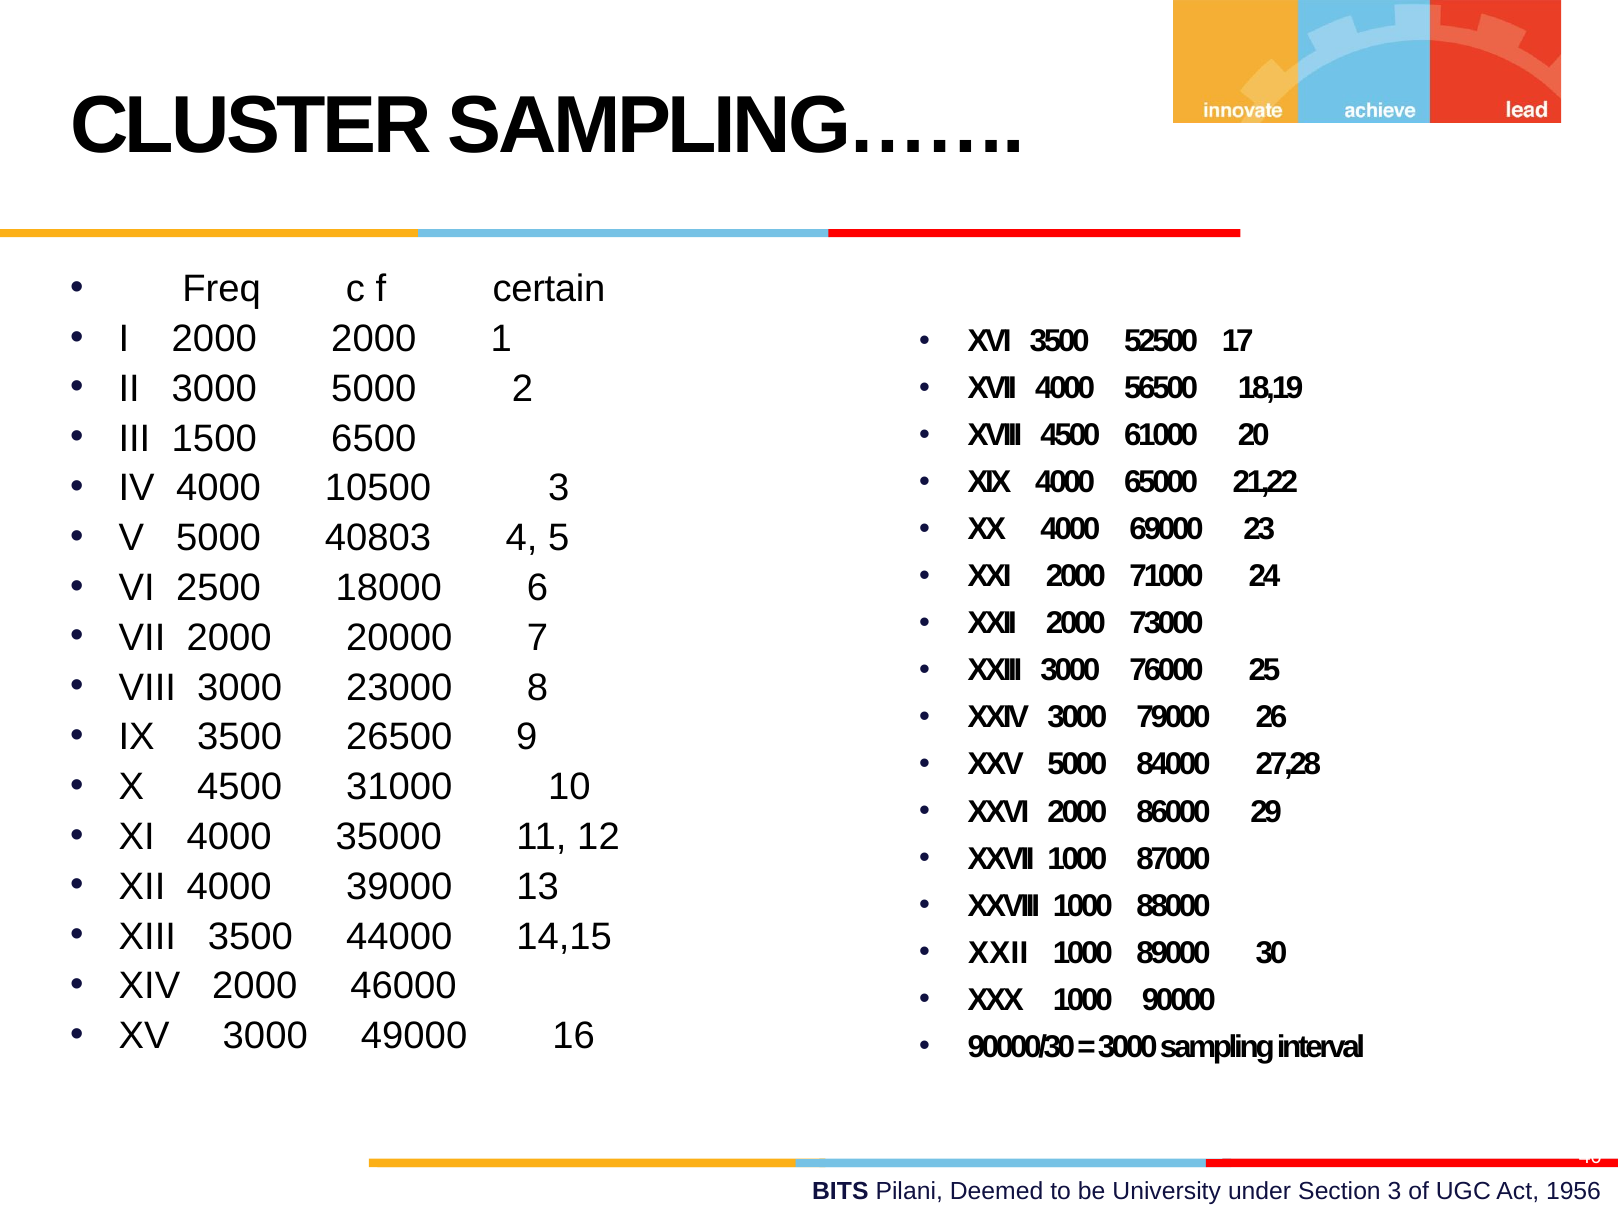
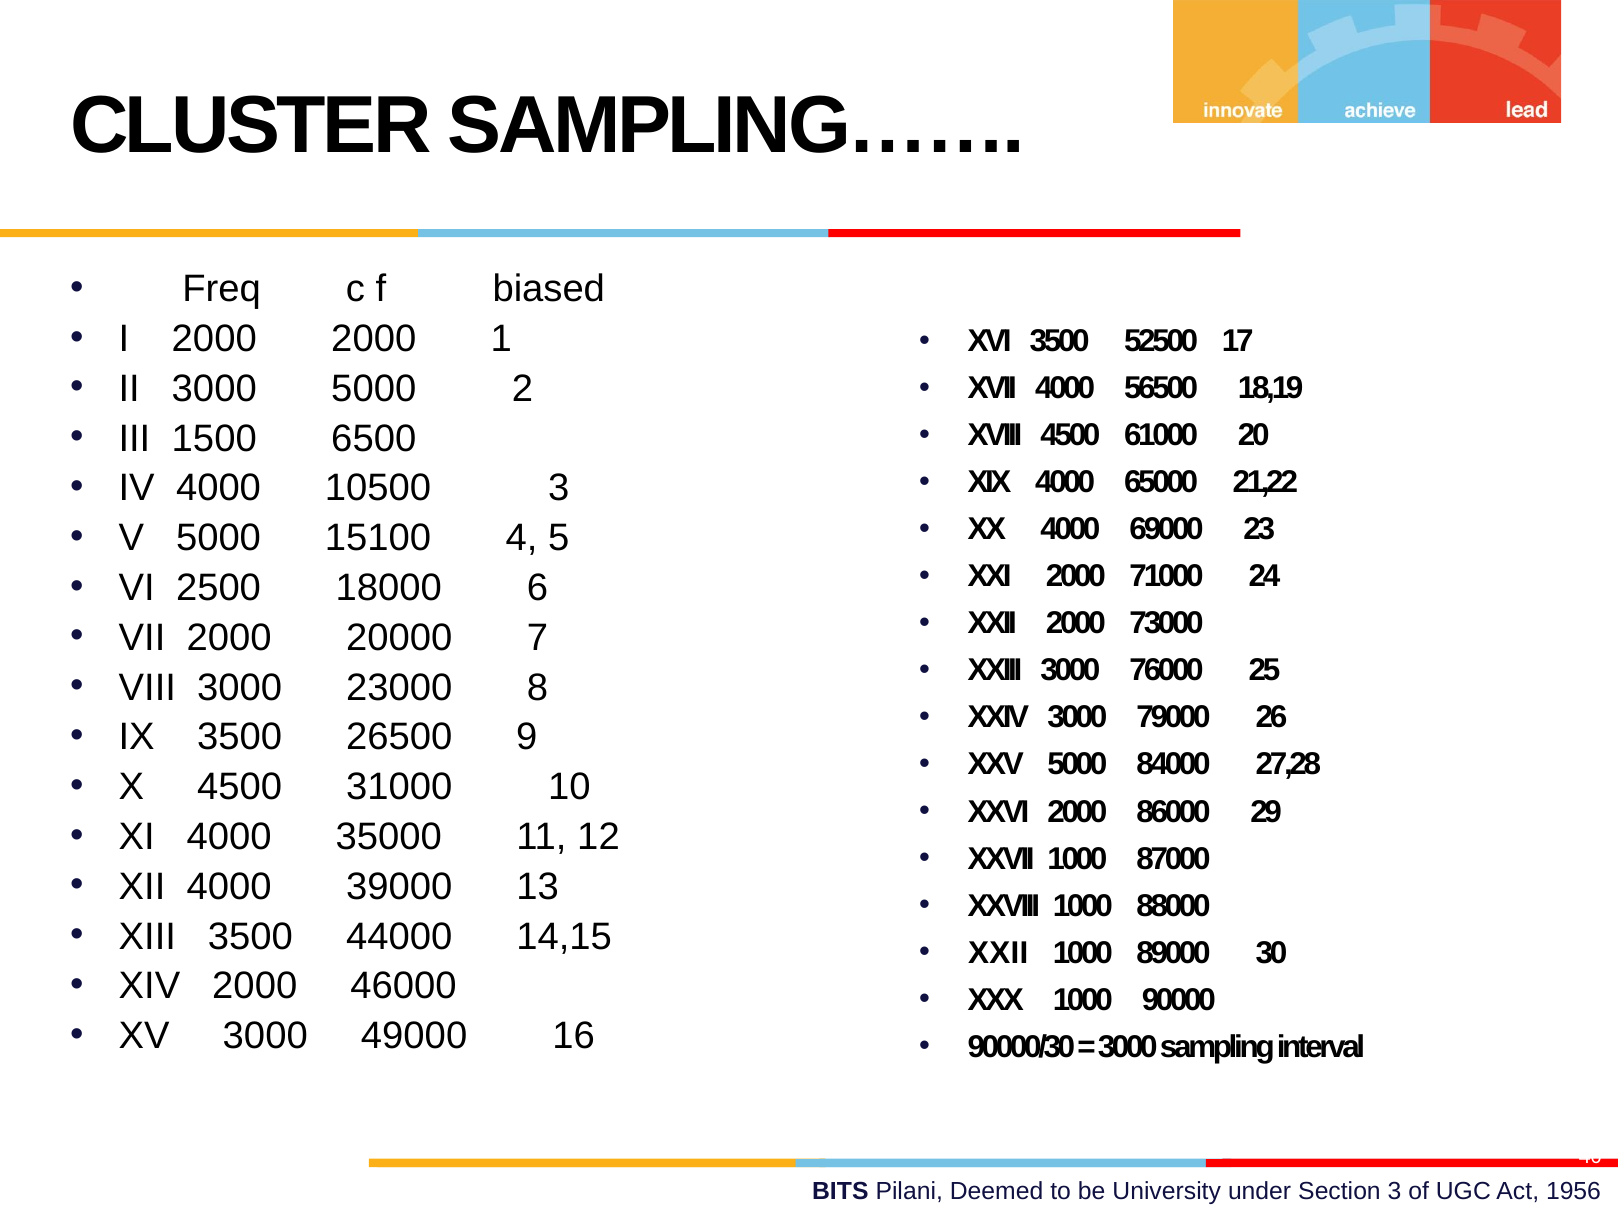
certain: certain -> biased
40803: 40803 -> 15100
